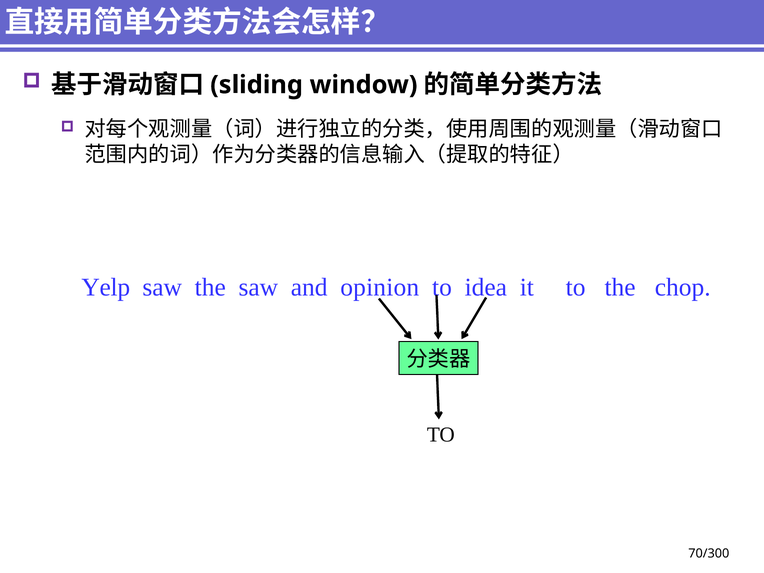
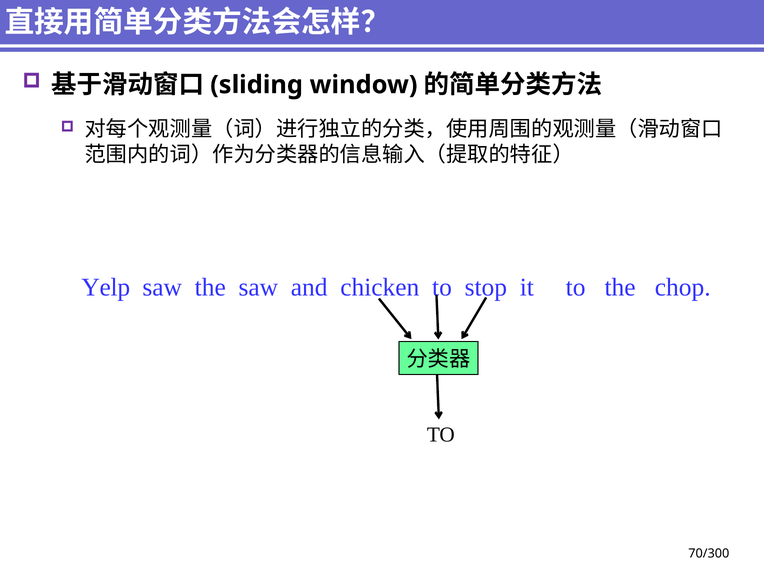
opinion: opinion -> chicken
idea: idea -> stop
